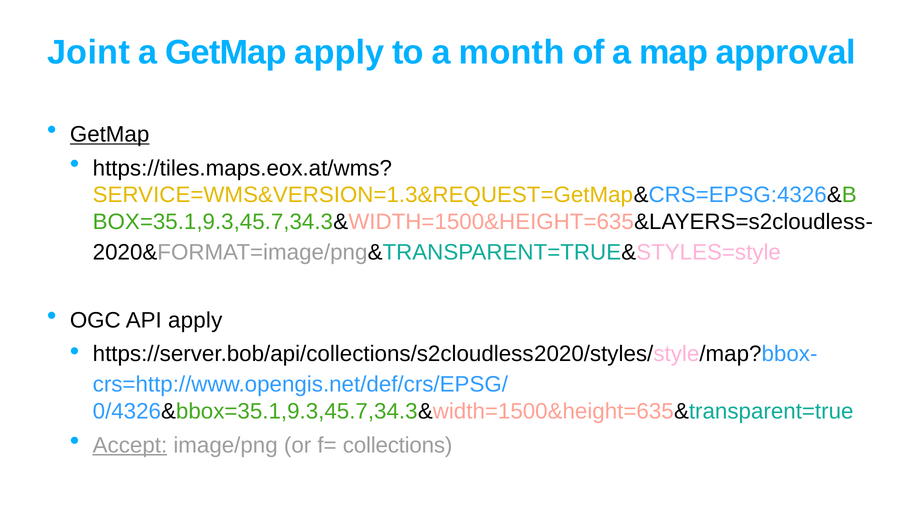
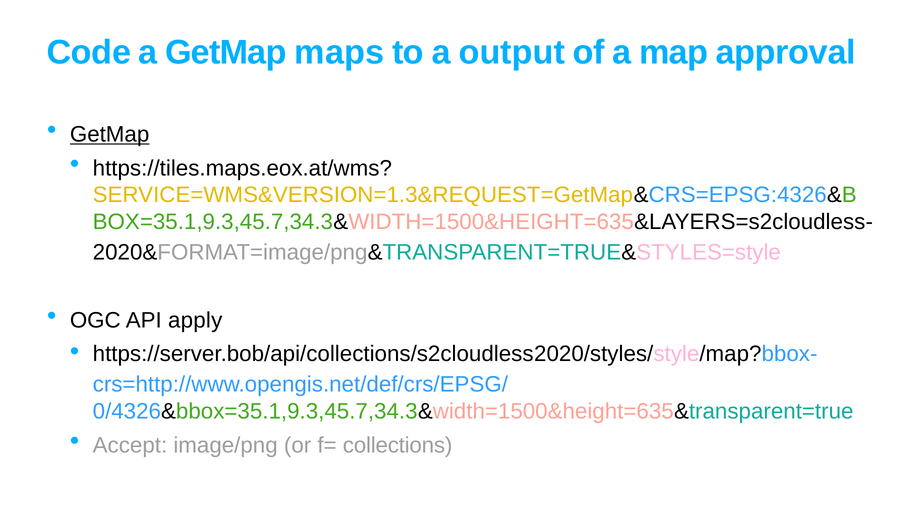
Joint: Joint -> Code
GetMap apply: apply -> maps
month: month -> output
Accept underline: present -> none
